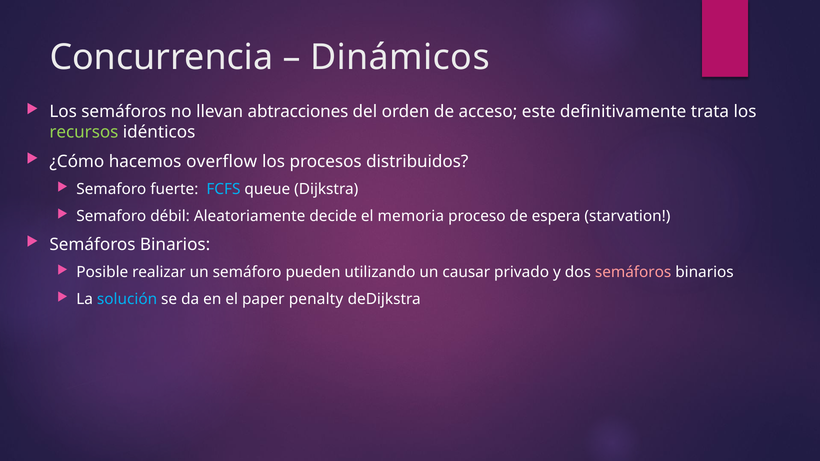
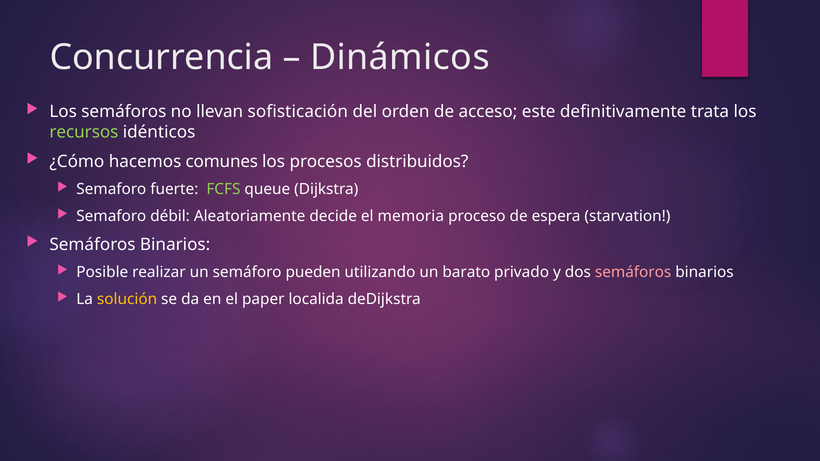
abtracciones: abtracciones -> sofisticación
overflow: overflow -> comunes
FCFS colour: light blue -> light green
causar: causar -> barato
solución colour: light blue -> yellow
penalty: penalty -> localida
